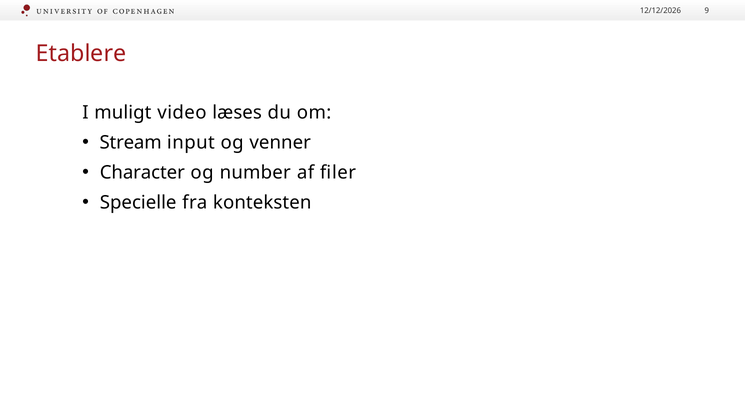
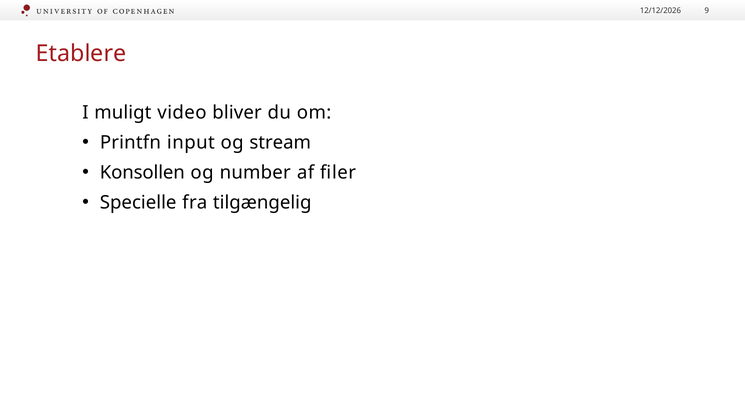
læses: læses -> bliver
Stream: Stream -> Printfn
venner: venner -> stream
Character: Character -> Konsollen
konteksten: konteksten -> tilgængelig
